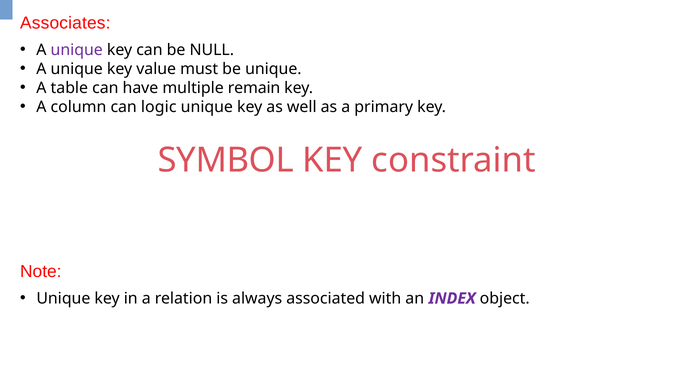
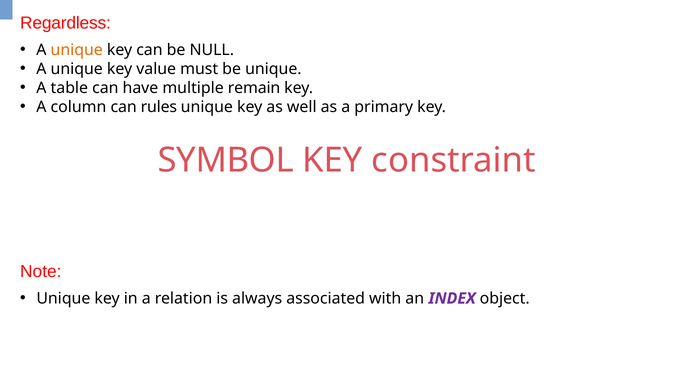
Associates: Associates -> Regardless
unique at (77, 50) colour: purple -> orange
logic: logic -> rules
